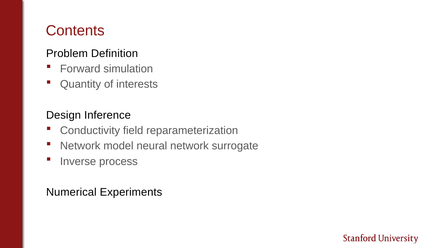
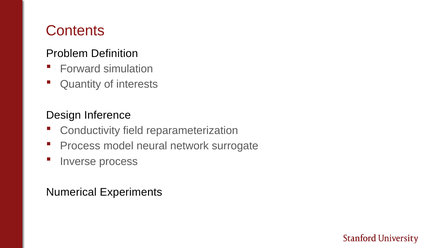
Network at (80, 146): Network -> Process
